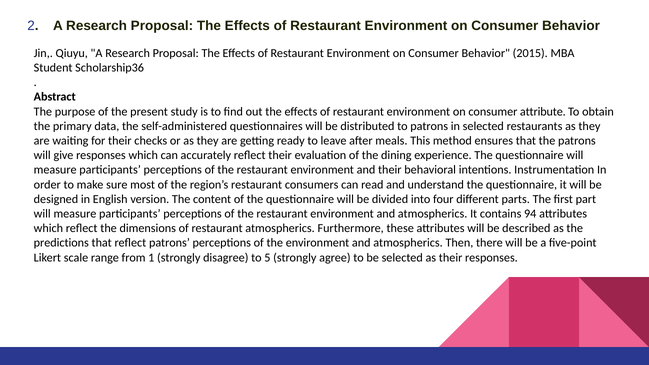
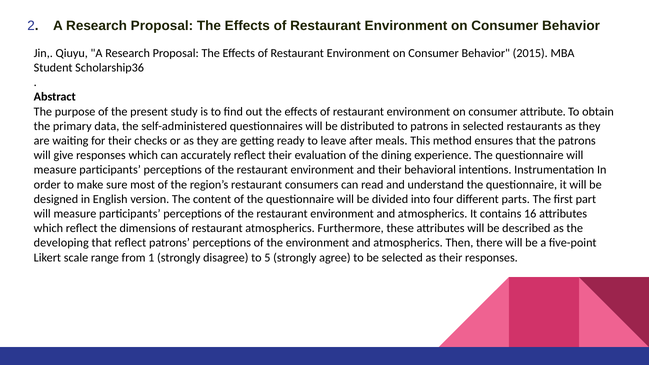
94: 94 -> 16
predictions: predictions -> developing
